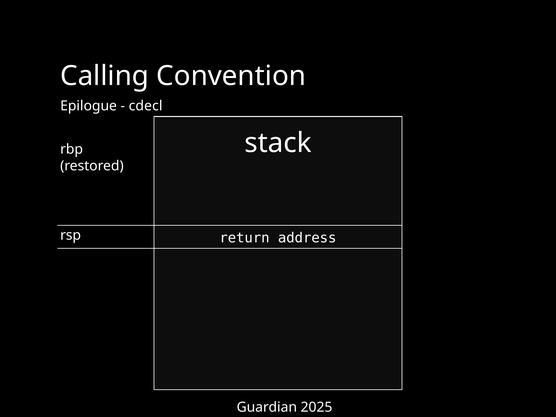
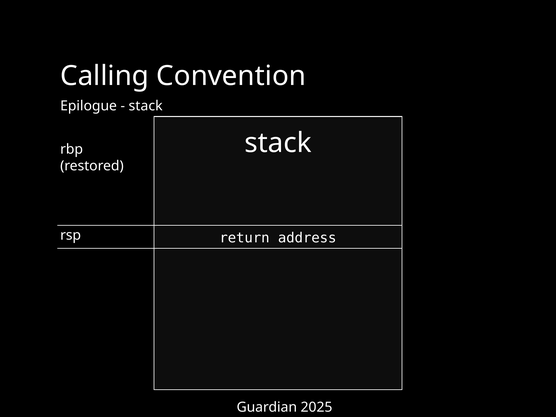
cdecl at (146, 106): cdecl -> stack
